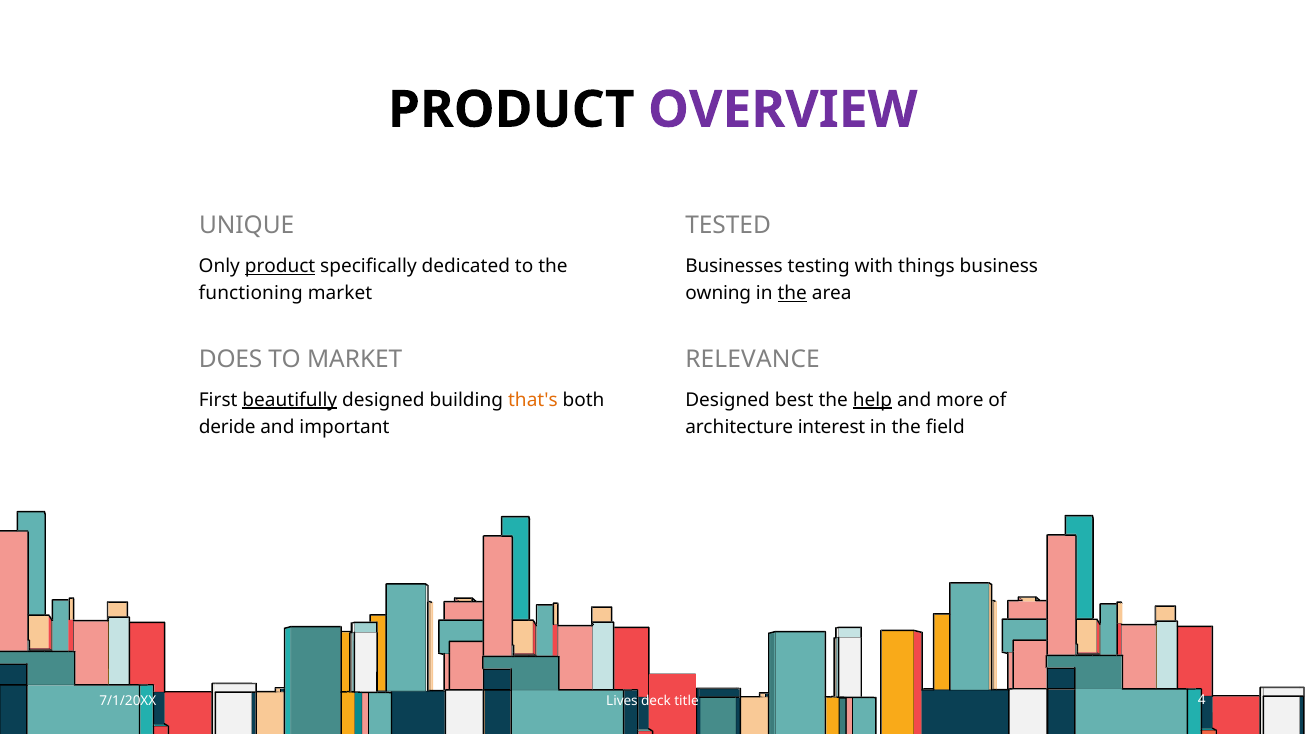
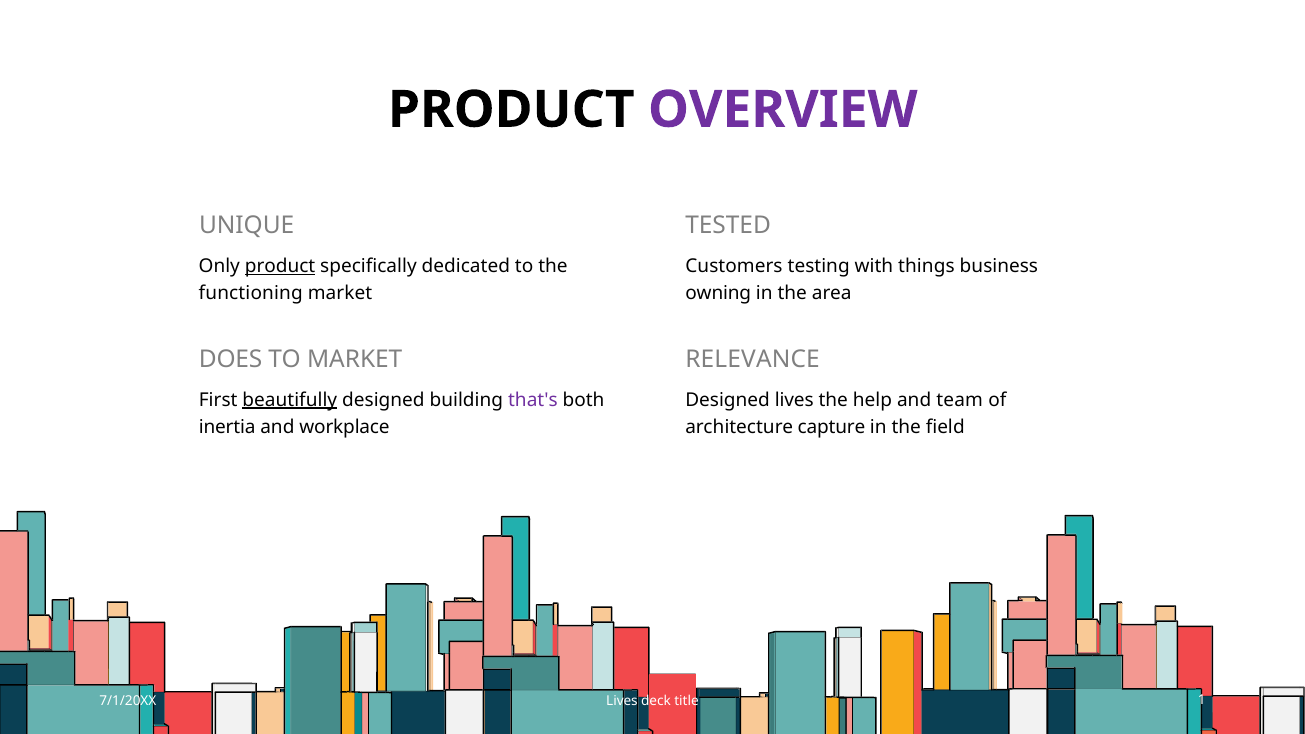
Businesses: Businesses -> Customers
the at (792, 293) underline: present -> none
that's colour: orange -> purple
Designed best: best -> lives
help underline: present -> none
more: more -> team
deride: deride -> inertia
important: important -> workplace
interest: interest -> capture
4: 4 -> 1
